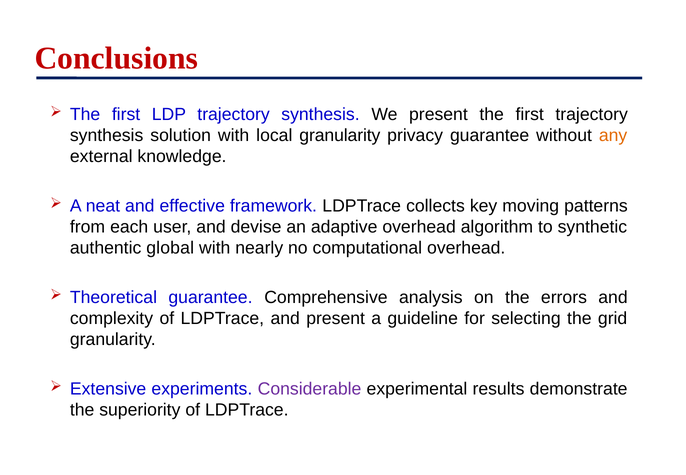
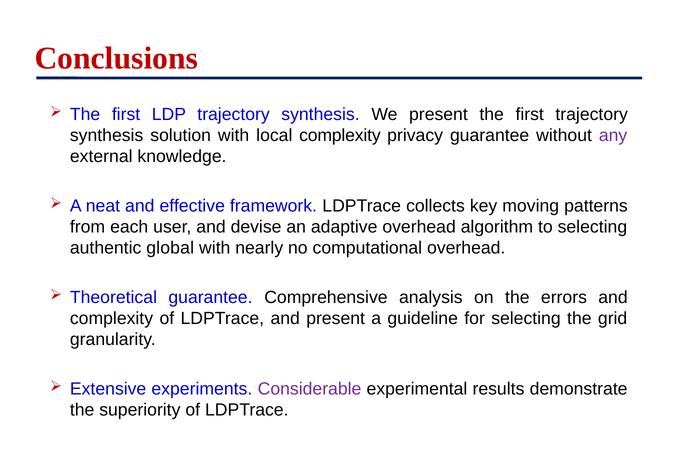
local granularity: granularity -> complexity
any colour: orange -> purple
to synthetic: synthetic -> selecting
